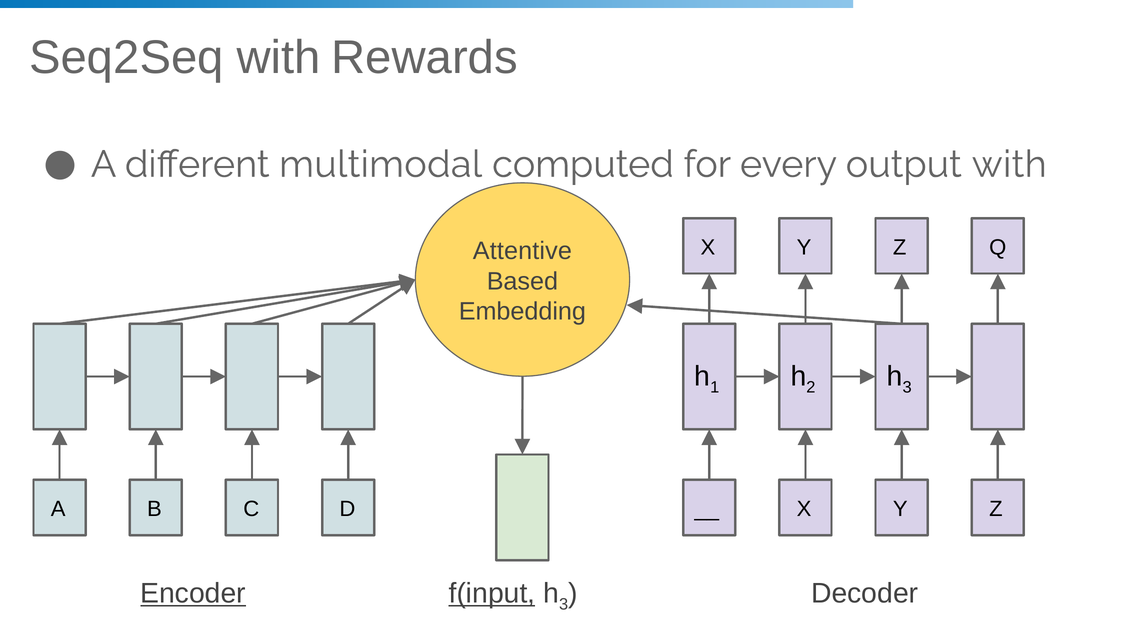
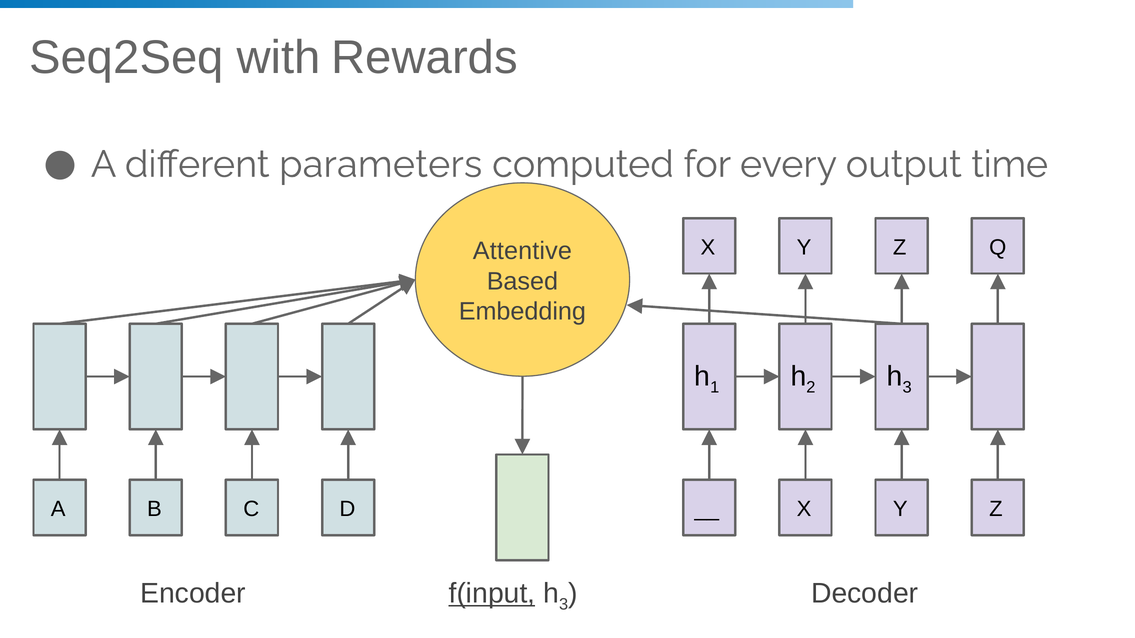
multimodal: multimodal -> parameters
output with: with -> time
Encoder underline: present -> none
